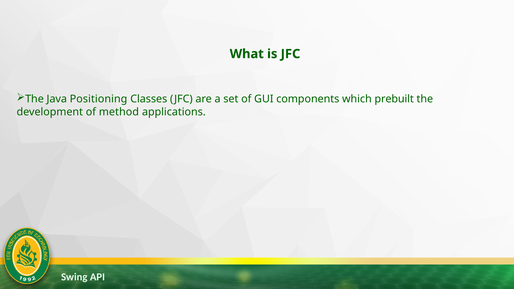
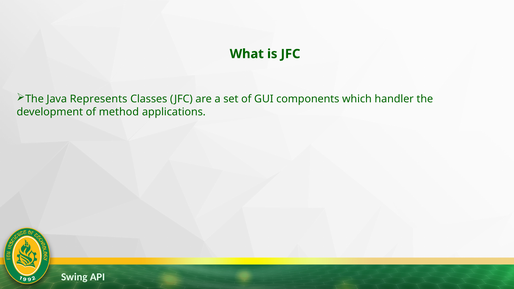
Positioning: Positioning -> Represents
prebuilt: prebuilt -> handler
